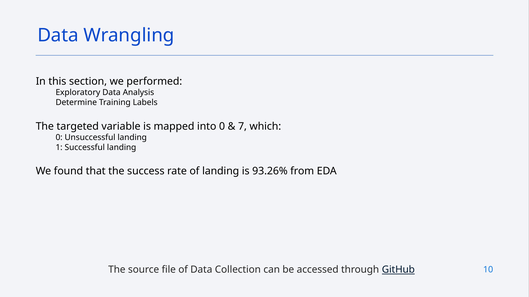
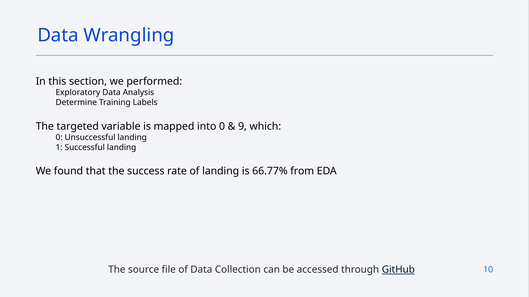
7: 7 -> 9
93.26%: 93.26% -> 66.77%
